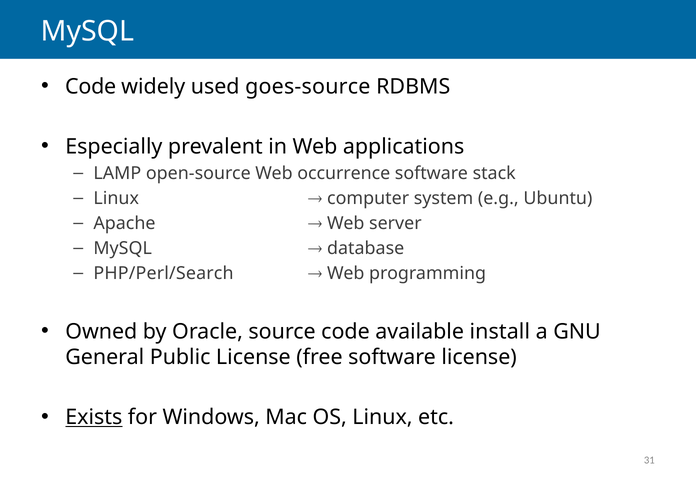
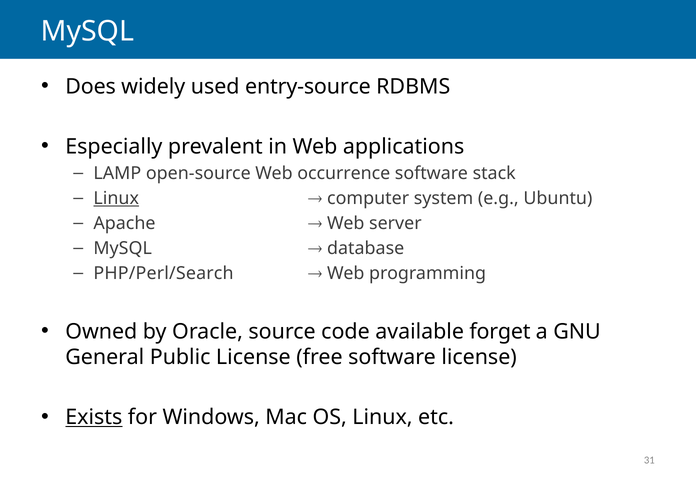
Code at (91, 86): Code -> Does
goes-source: goes-source -> entry-source
Linux at (116, 198) underline: none -> present
install: install -> forget
